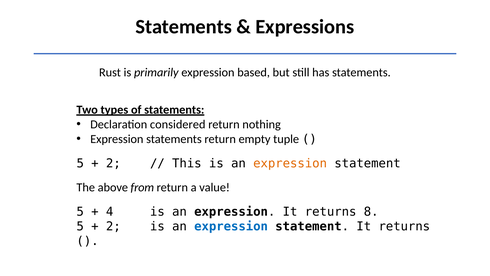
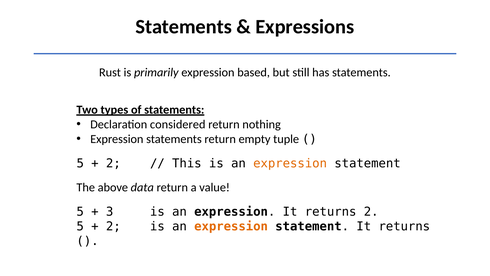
from: from -> data
4: 4 -> 3
returns 8: 8 -> 2
expression at (231, 226) colour: blue -> orange
